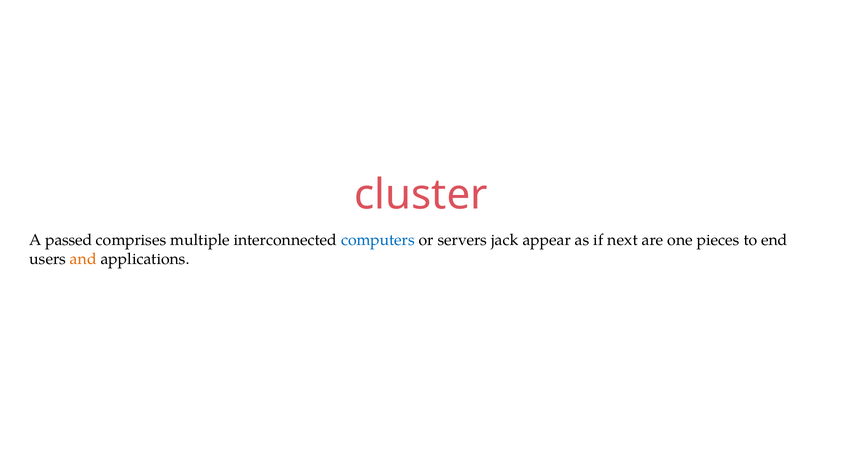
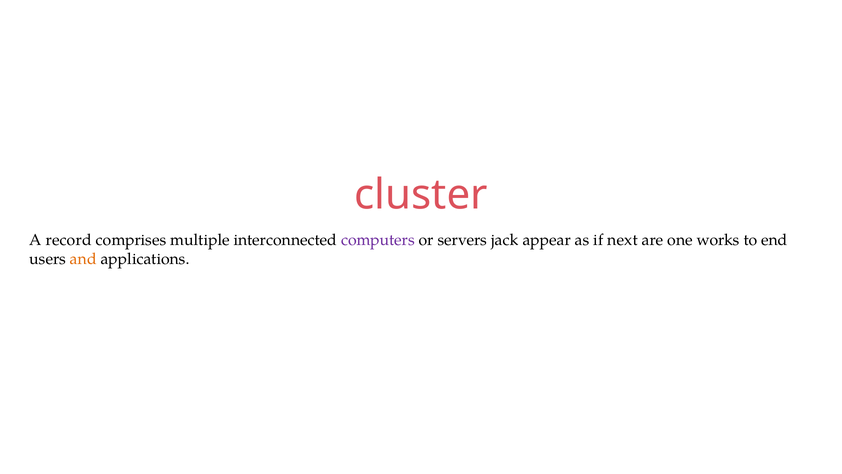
passed: passed -> record
computers colour: blue -> purple
pieces: pieces -> works
